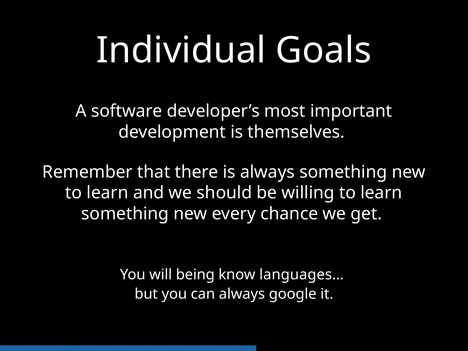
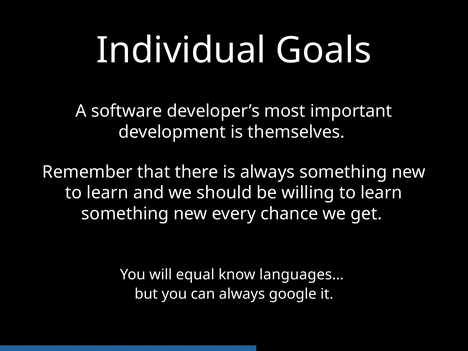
being: being -> equal
